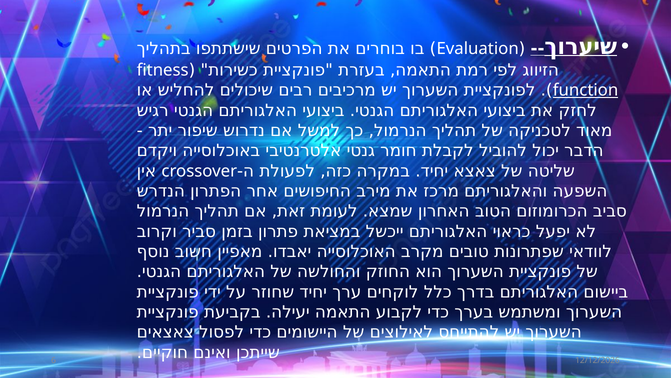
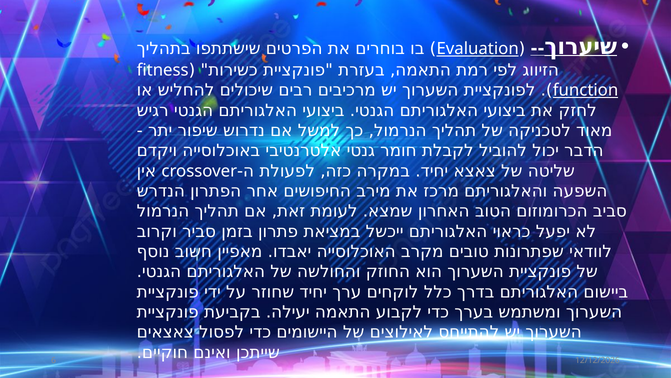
Evaluation underline: none -> present
